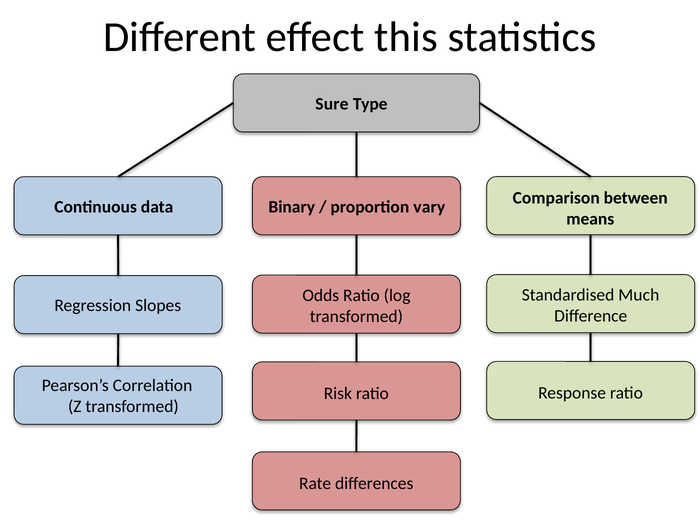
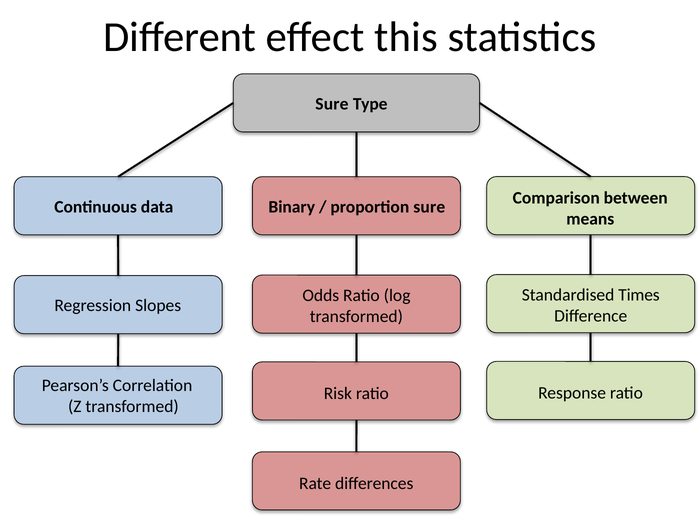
proportion vary: vary -> sure
Much: Much -> Times
